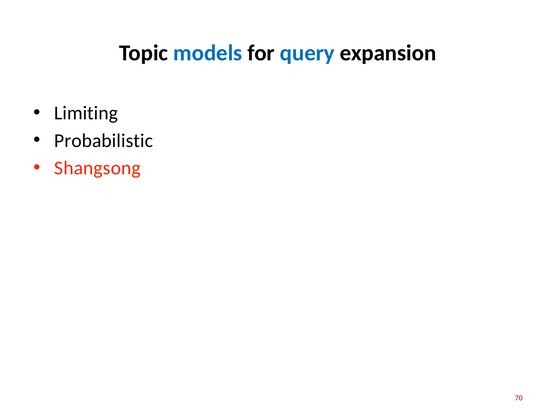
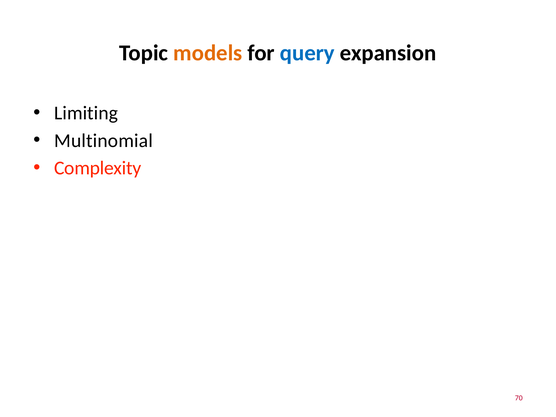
models colour: blue -> orange
Probabilistic: Probabilistic -> Multinomial
Shangsong: Shangsong -> Complexity
